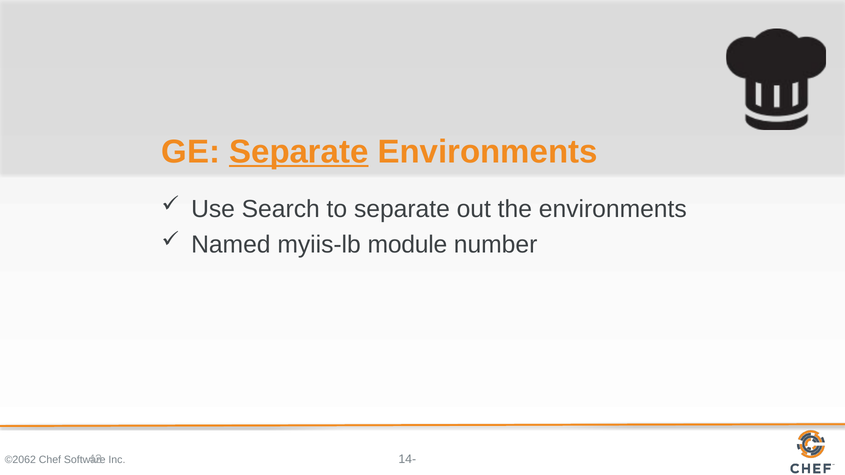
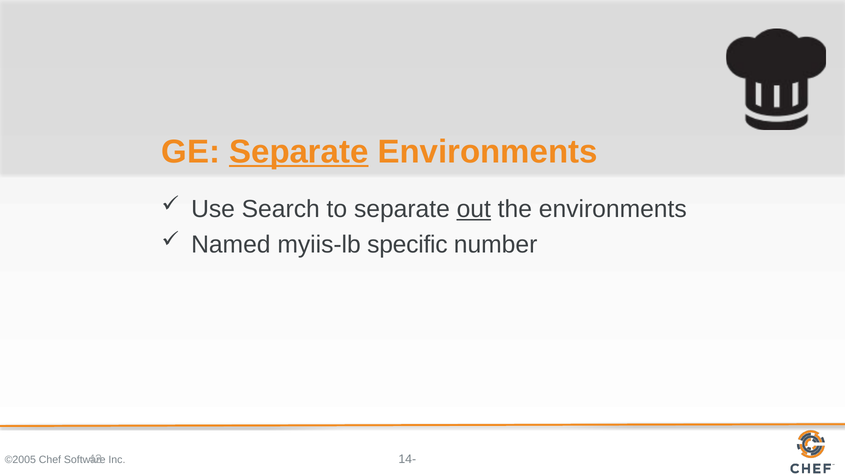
out underline: none -> present
module: module -> specific
©2062: ©2062 -> ©2005
